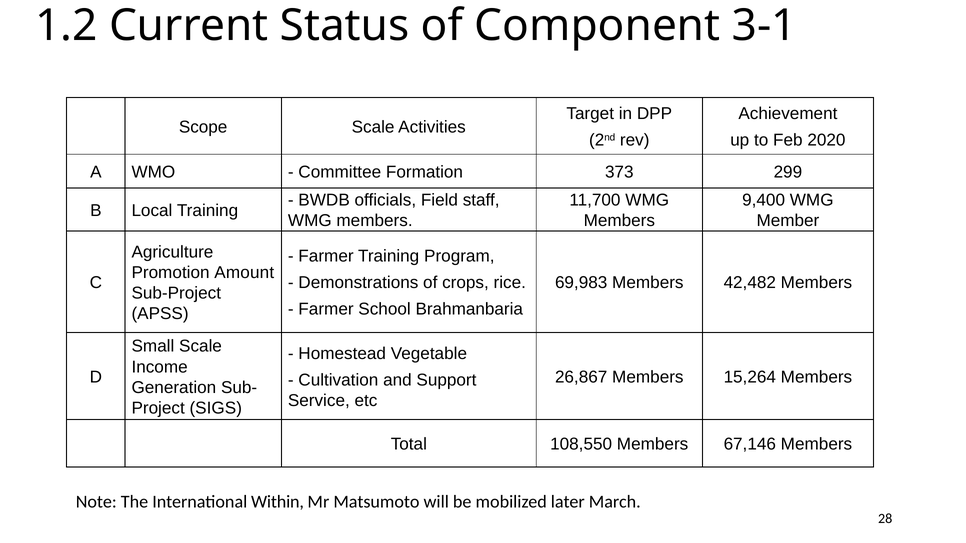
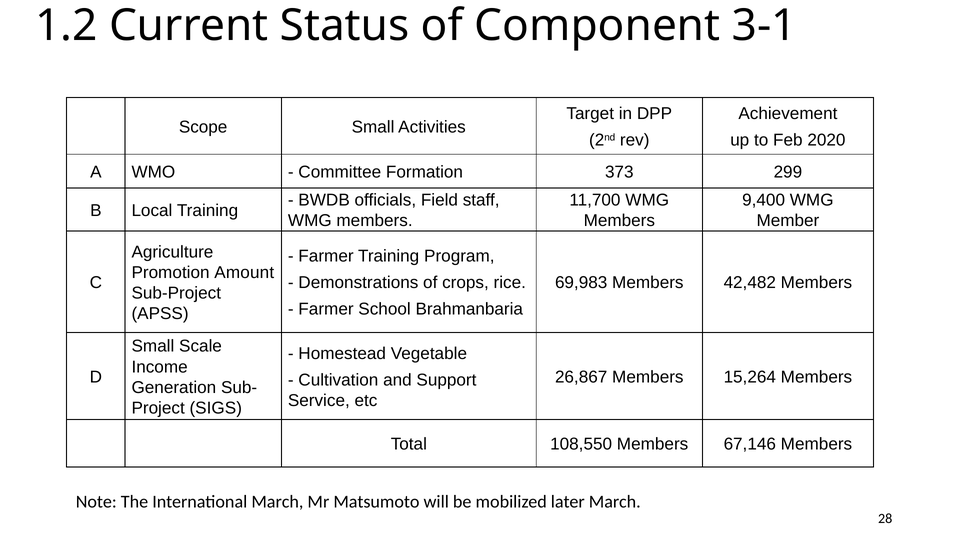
Scope Scale: Scale -> Small
International Within: Within -> March
